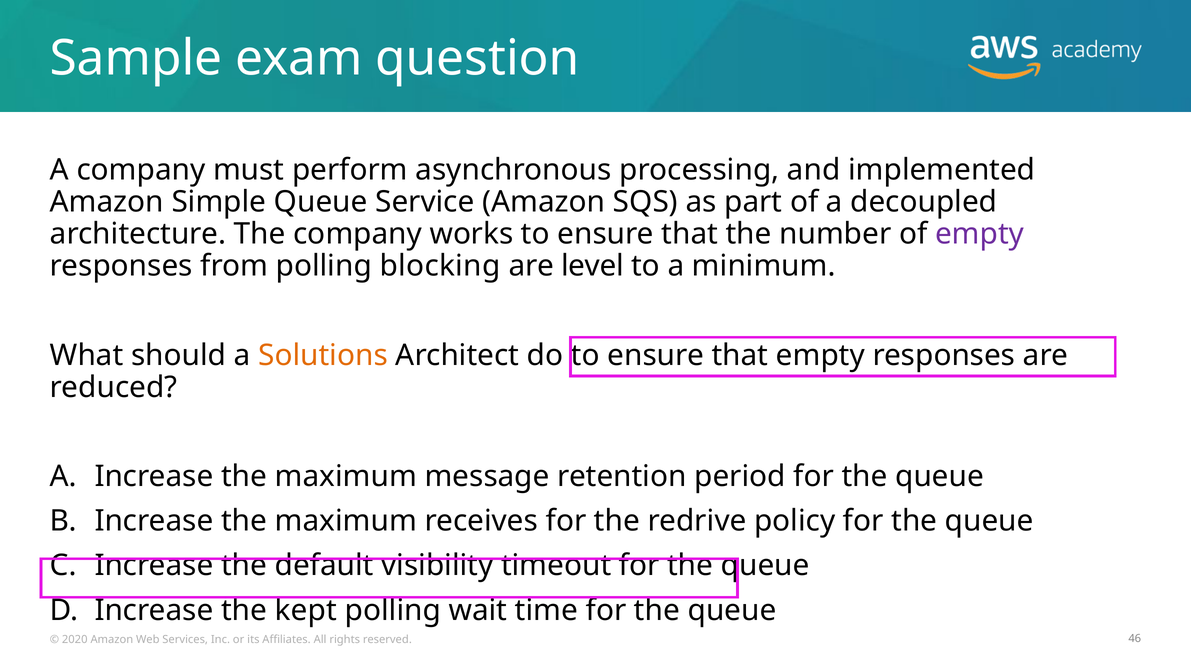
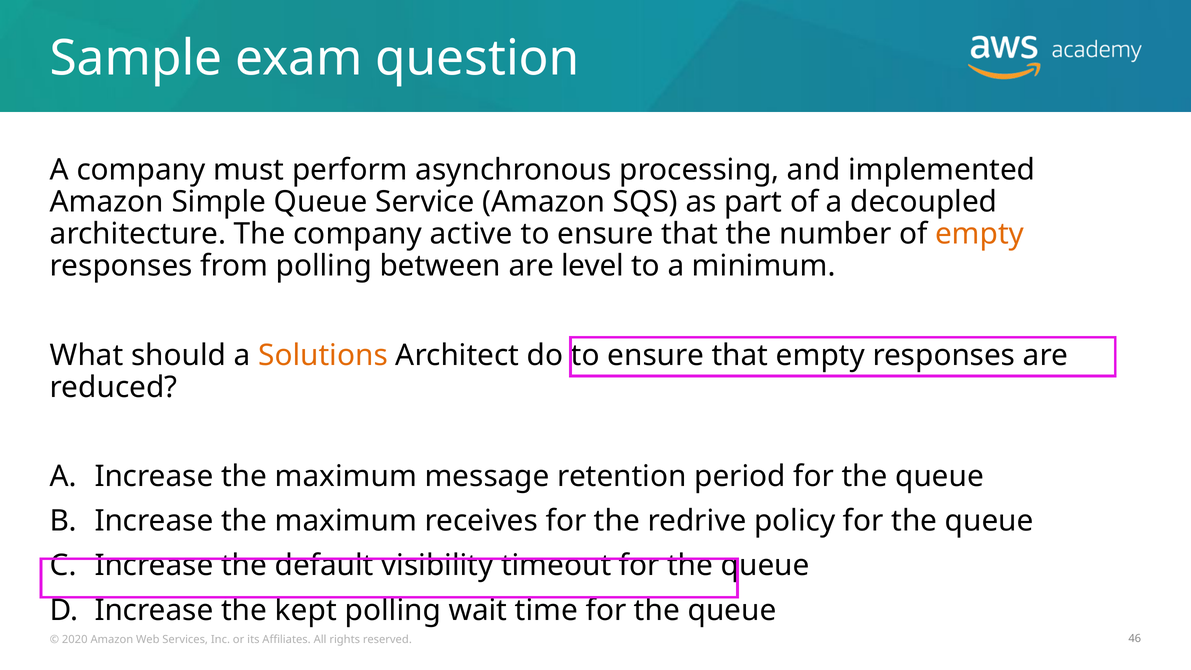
works: works -> active
empty at (980, 234) colour: purple -> orange
blocking: blocking -> between
